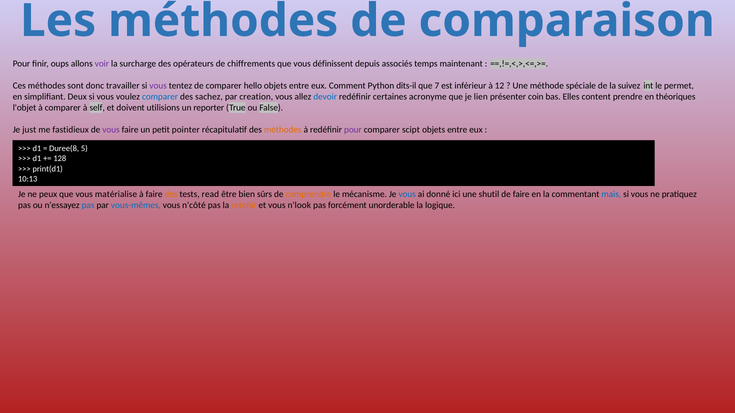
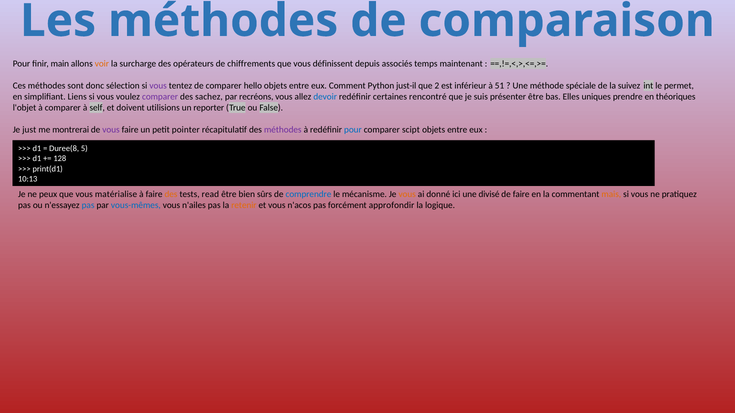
oups: oups -> main
voir colour: purple -> orange
travailler: travailler -> sélection
dits-il: dits-il -> just-il
7: 7 -> 2
12: 12 -> 51
Deux: Deux -> Liens
comparer at (160, 97) colour: blue -> purple
creation: creation -> recréons
acronyme: acronyme -> rencontré
lien: lien -> suis
présenter coin: coin -> être
content: content -> uniques
fastidieux: fastidieux -> montrerai
méthodes at (283, 130) colour: orange -> purple
pour at (353, 130) colour: purple -> blue
comprendre colour: orange -> blue
vous at (407, 194) colour: blue -> orange
shutil: shutil -> divisé
mais colour: blue -> orange
n'côté: n'côté -> n'ailes
n'look: n'look -> n'acos
unorderable: unorderable -> approfondir
